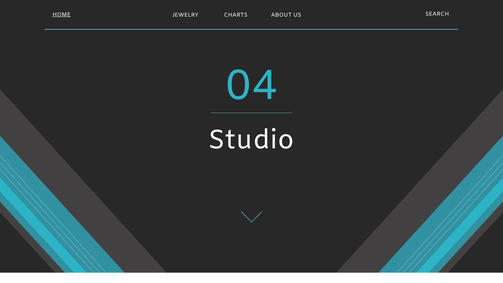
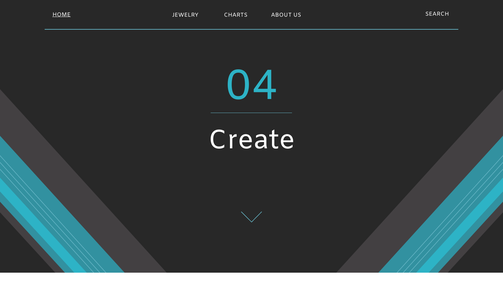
Studio: Studio -> Create
